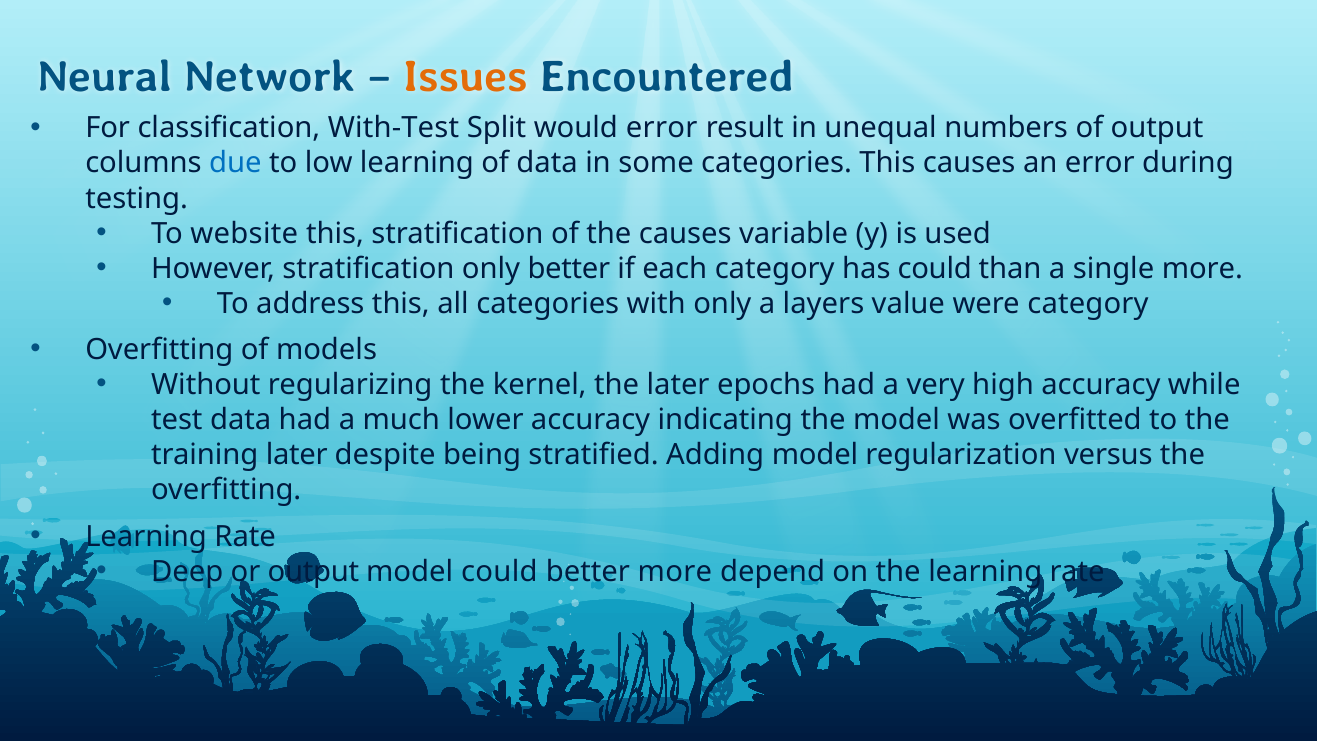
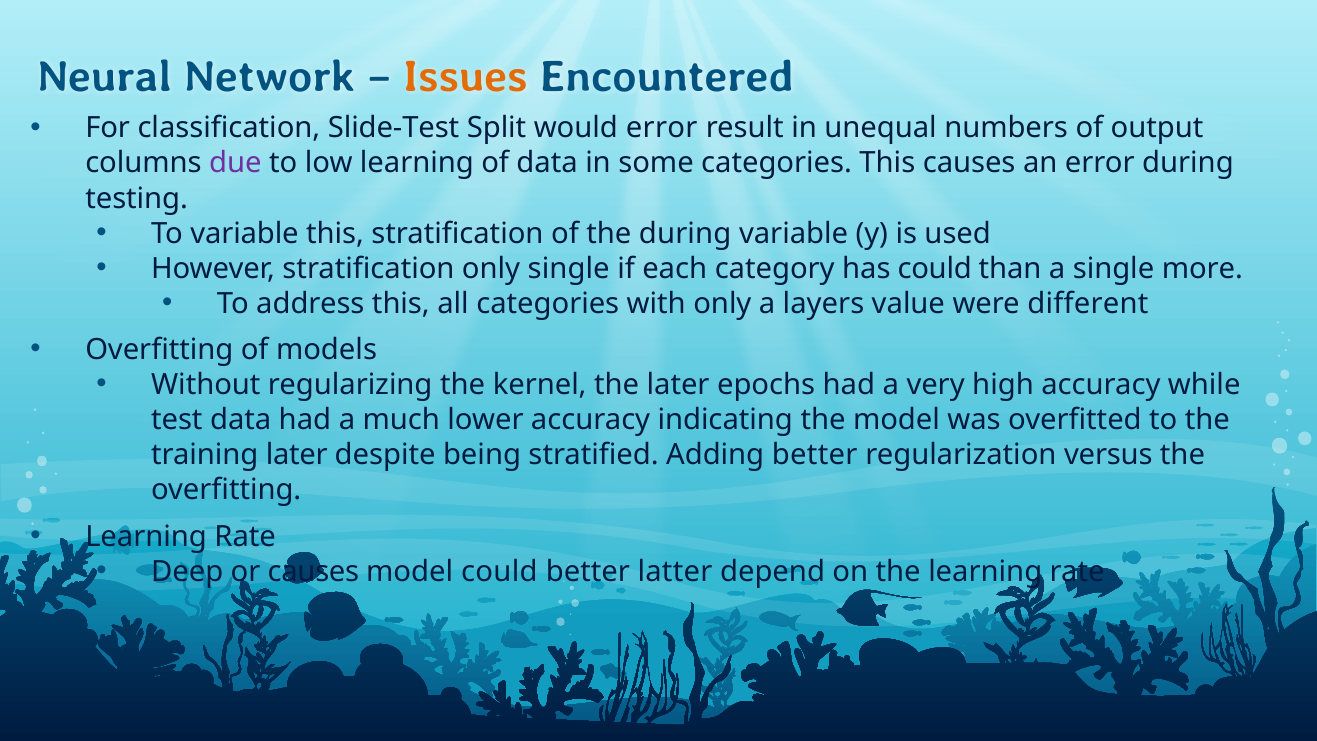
With-Test: With-Test -> Slide-Test
due colour: blue -> purple
To website: website -> variable
the causes: causes -> during
only better: better -> single
were category: category -> different
Adding model: model -> better
or output: output -> causes
better more: more -> latter
